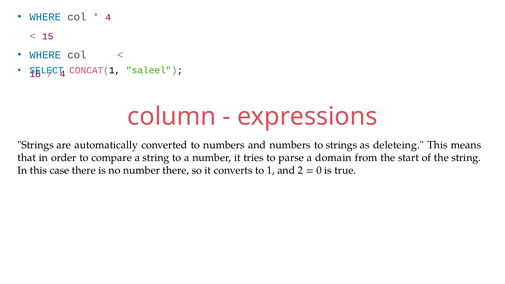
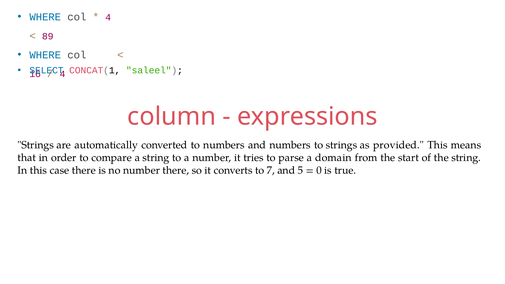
15: 15 -> 89
deleteing: deleteing -> provided
1: 1 -> 7
2: 2 -> 5
